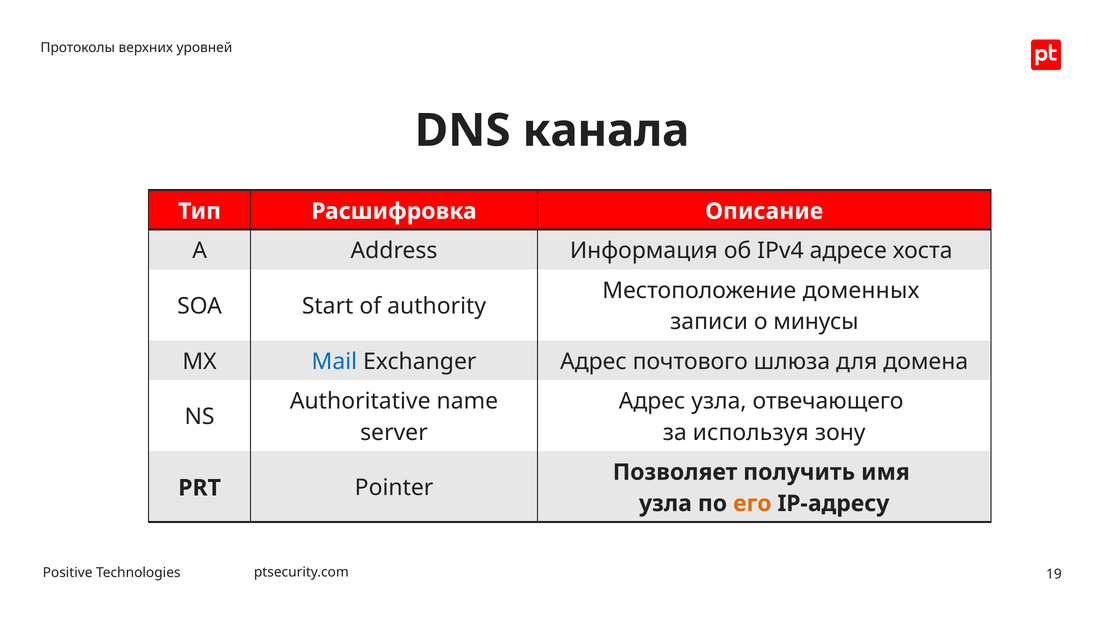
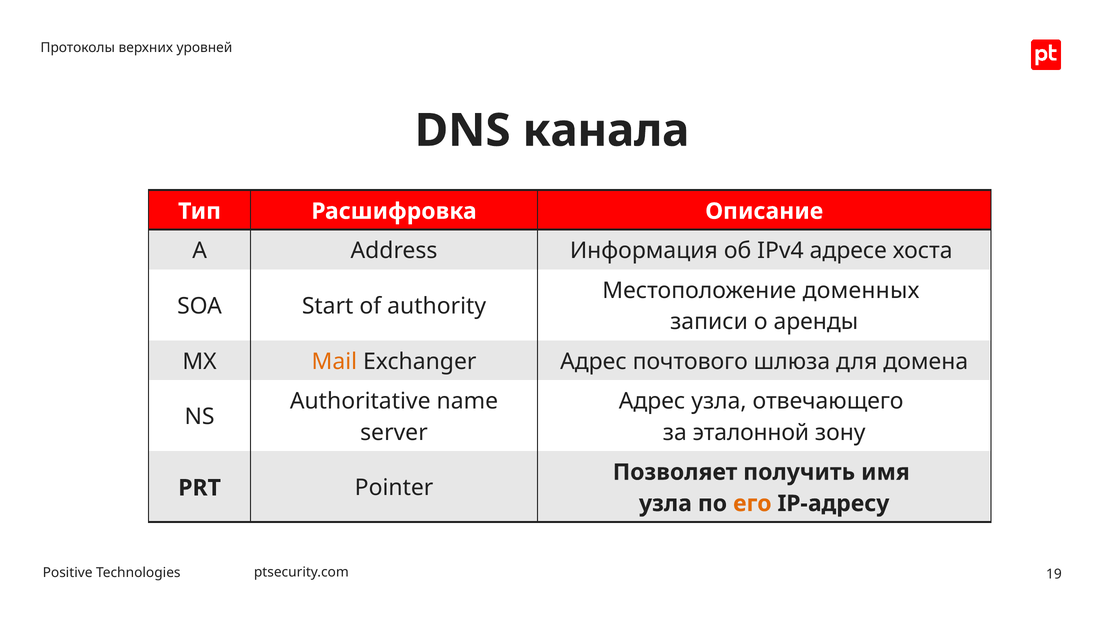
минусы: минусы -> аренды
Mail colour: blue -> orange
используя: используя -> эталонной
